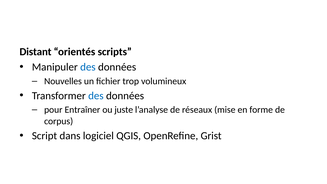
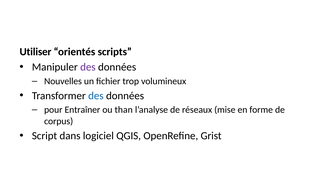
Distant: Distant -> Utiliser
des at (88, 67) colour: blue -> purple
juste: juste -> than
